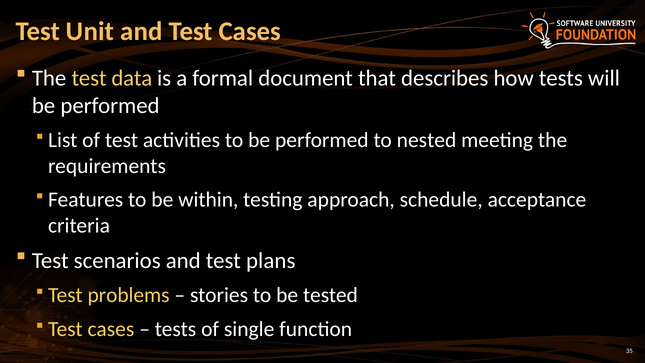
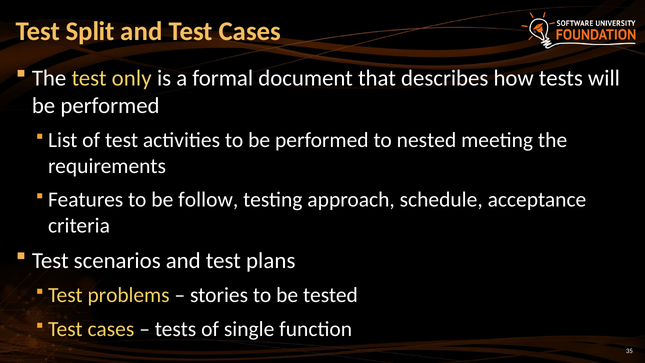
Unit: Unit -> Split
data: data -> only
within: within -> follow
